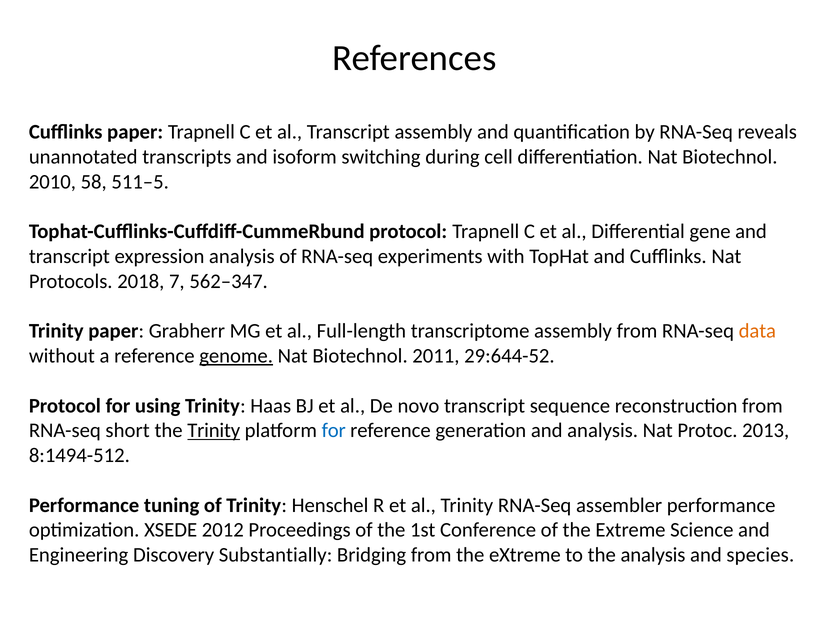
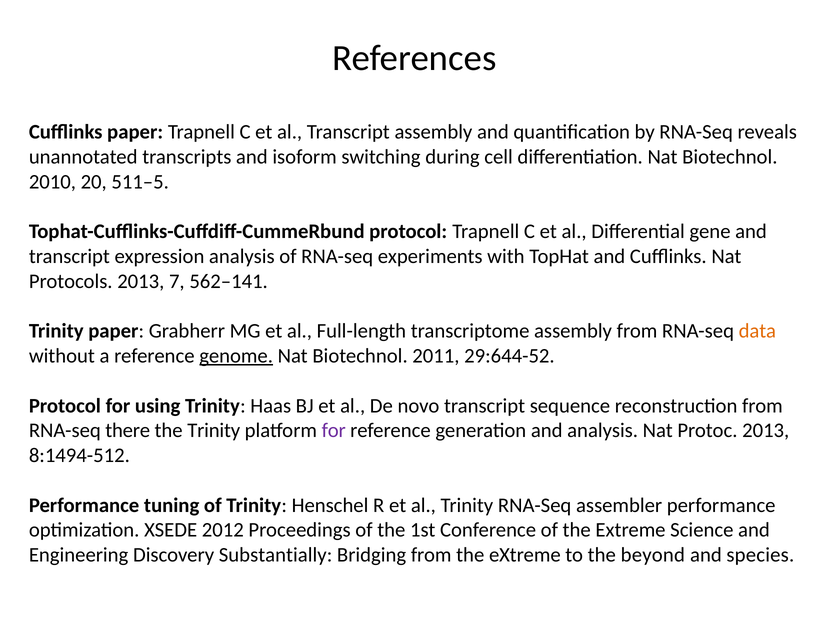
58: 58 -> 20
Protocols 2018: 2018 -> 2013
562–347: 562–347 -> 562–141
short: short -> there
Trinity at (214, 430) underline: present -> none
for at (334, 430) colour: blue -> purple
the analysis: analysis -> beyond
